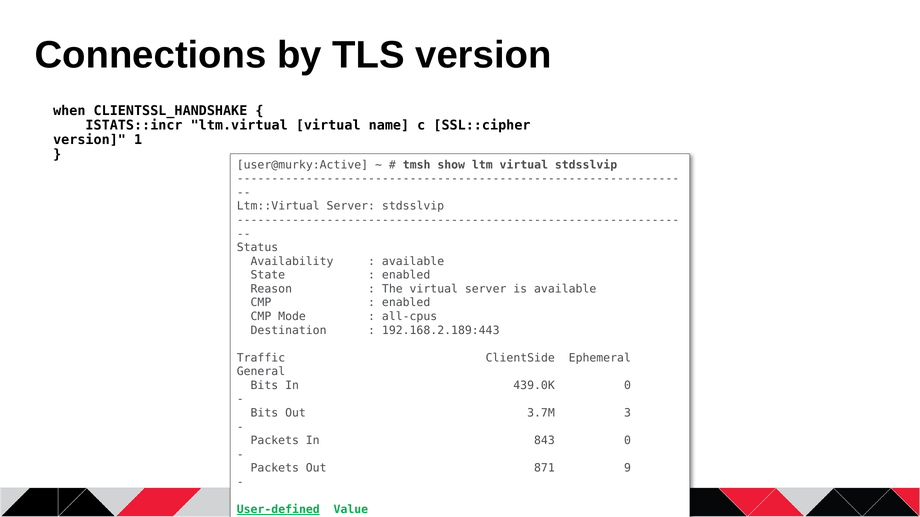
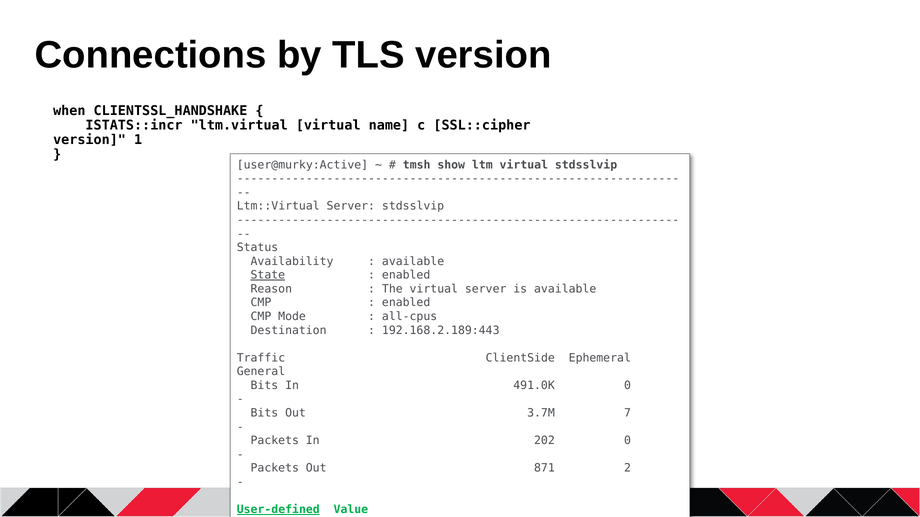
State underline: none -> present
439.0K: 439.0K -> 491.0K
3: 3 -> 7
843: 843 -> 202
9: 9 -> 2
